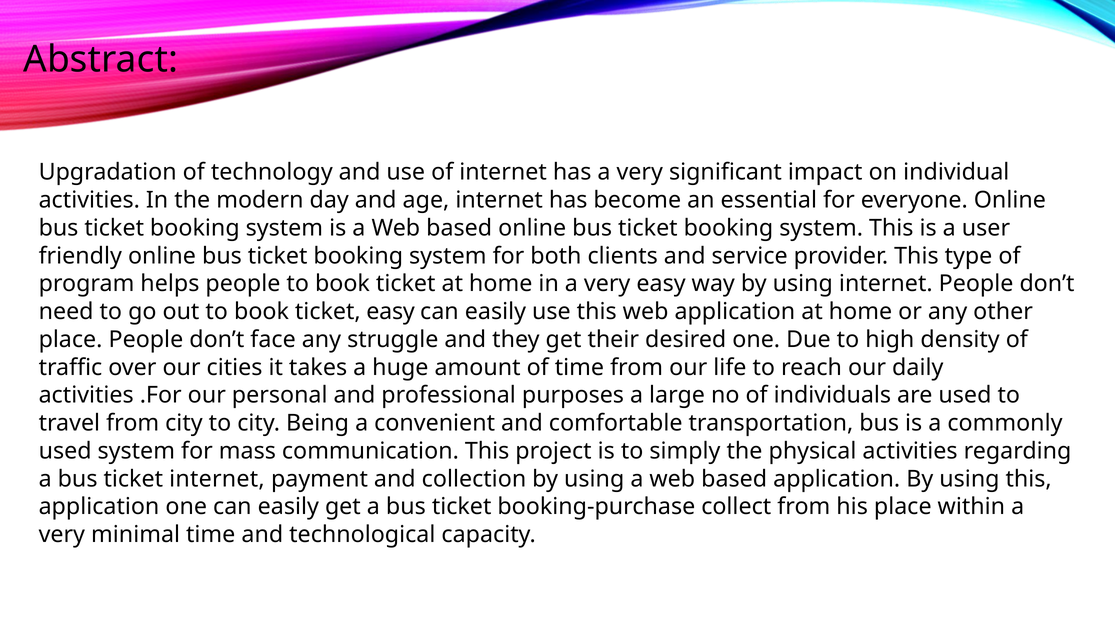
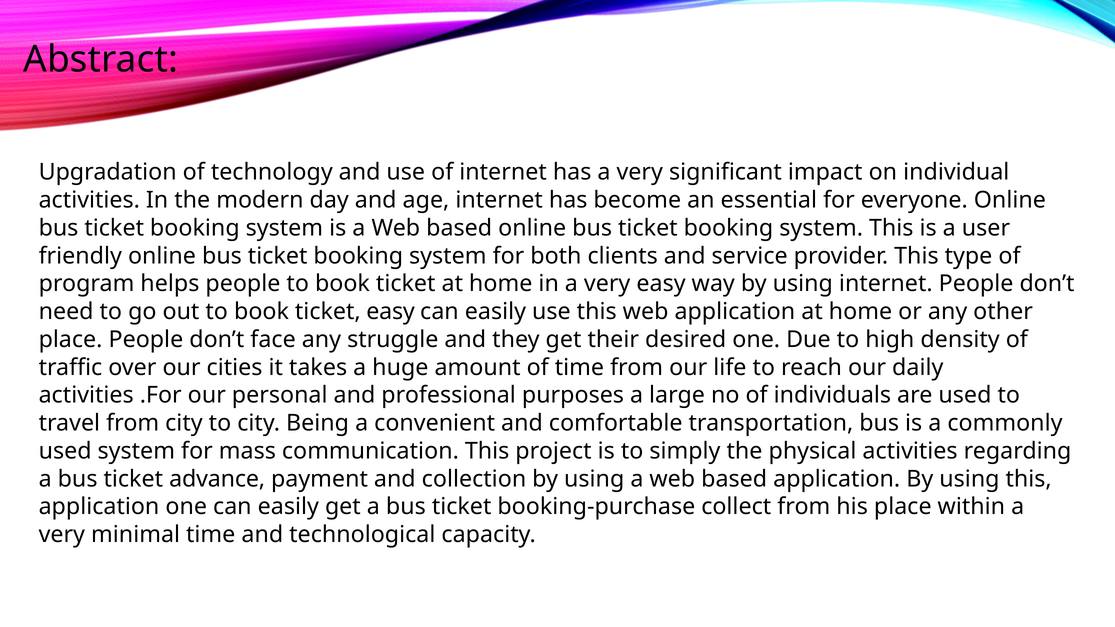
ticket internet: internet -> advance
